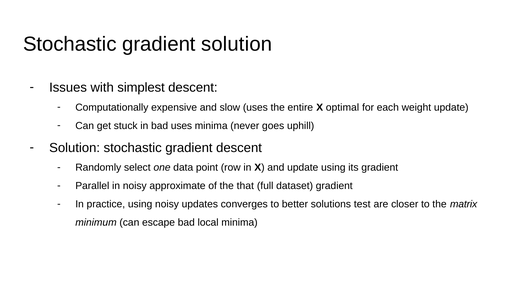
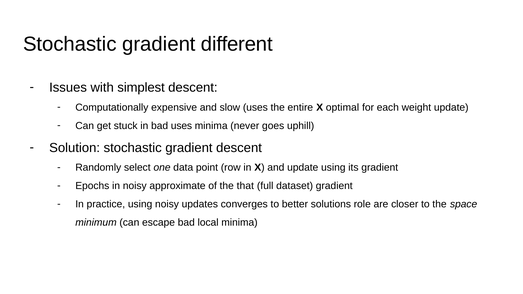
gradient solution: solution -> different
Parallel: Parallel -> Epochs
test: test -> role
matrix: matrix -> space
